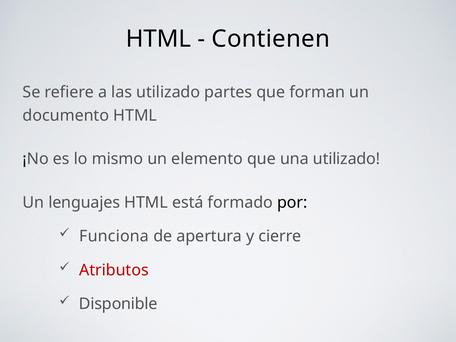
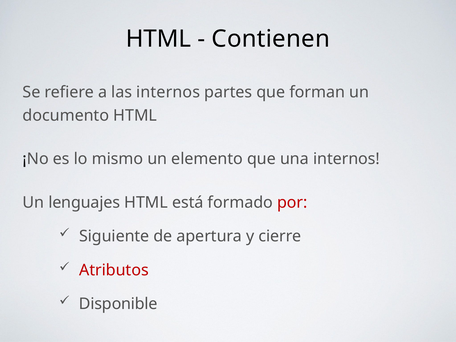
las utilizado: utilizado -> internos
una utilizado: utilizado -> internos
por colour: black -> red
Funciona: Funciona -> Siguiente
